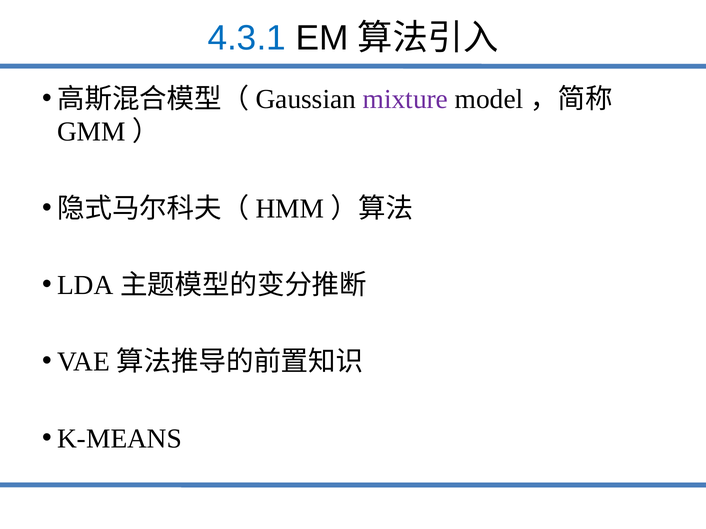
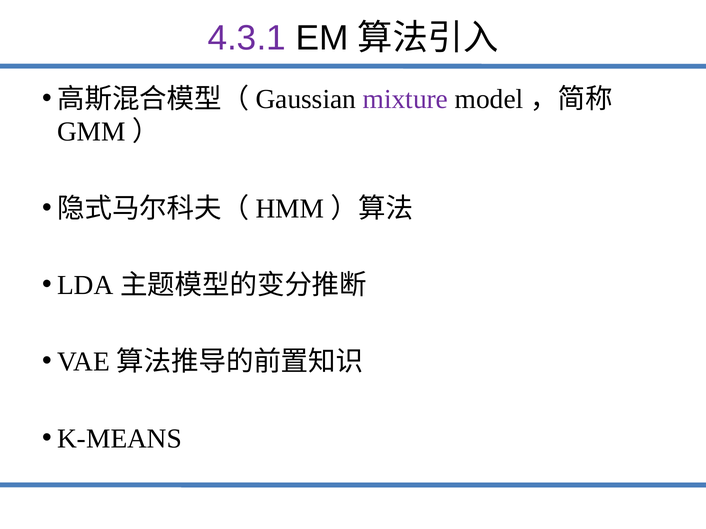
4.3.1 colour: blue -> purple
